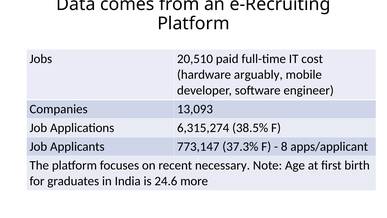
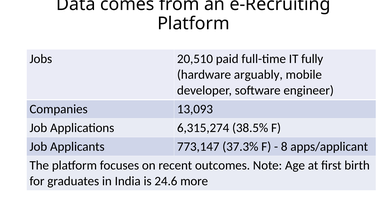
cost: cost -> fully
necessary: necessary -> outcomes
